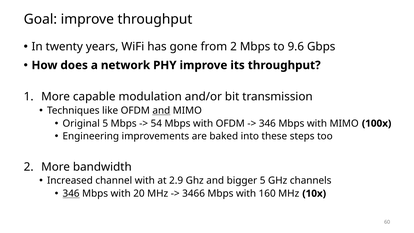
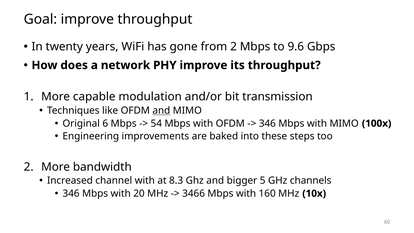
Original 5: 5 -> 6
2.9: 2.9 -> 8.3
346 at (71, 193) underline: present -> none
